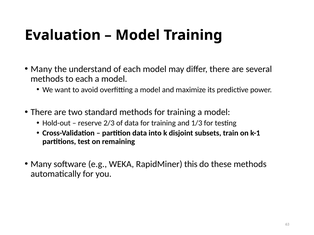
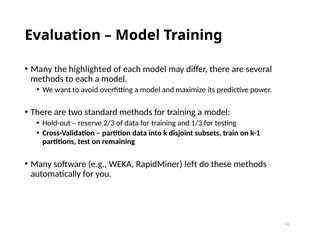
understand: understand -> highlighted
this: this -> left
